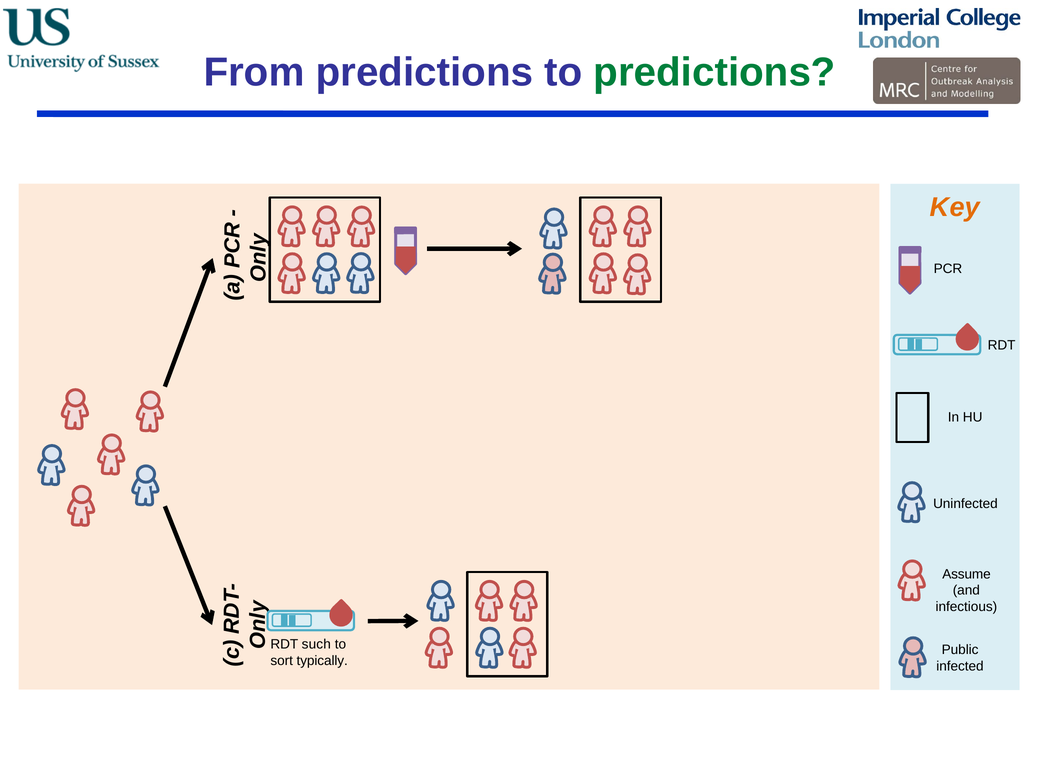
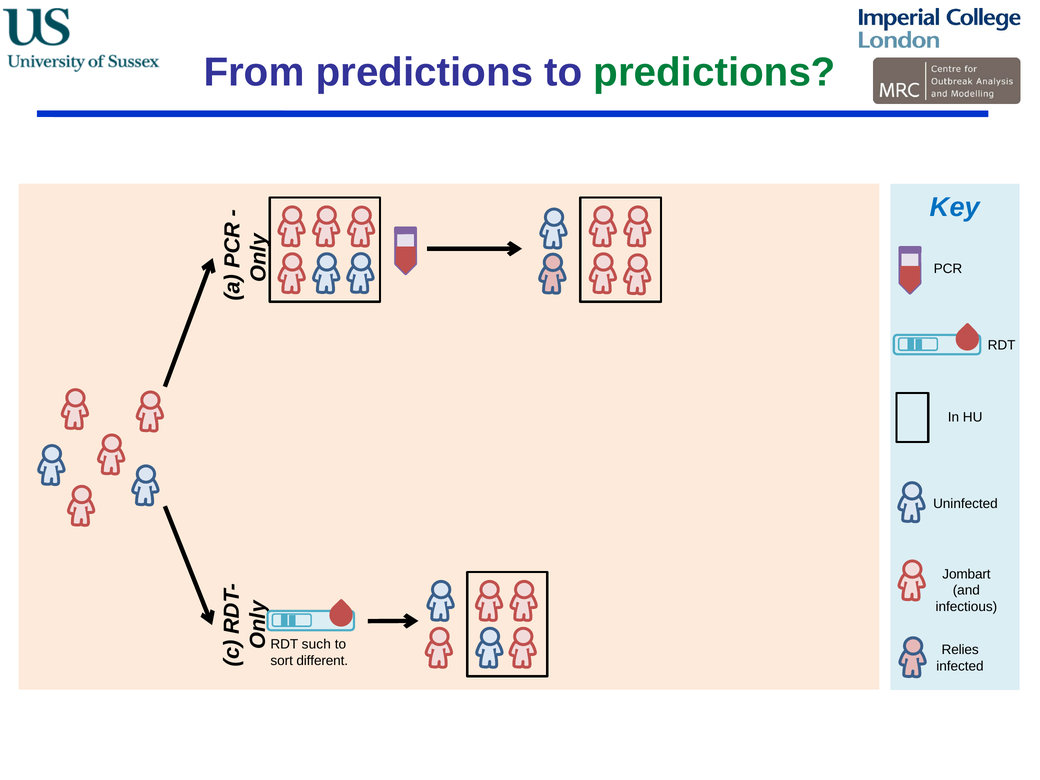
Key colour: orange -> blue
Assume: Assume -> Jombart
Public: Public -> Relies
typically: typically -> different
